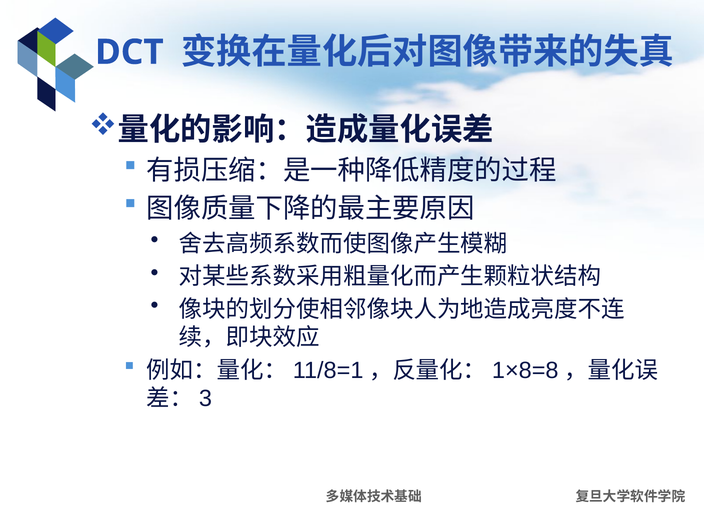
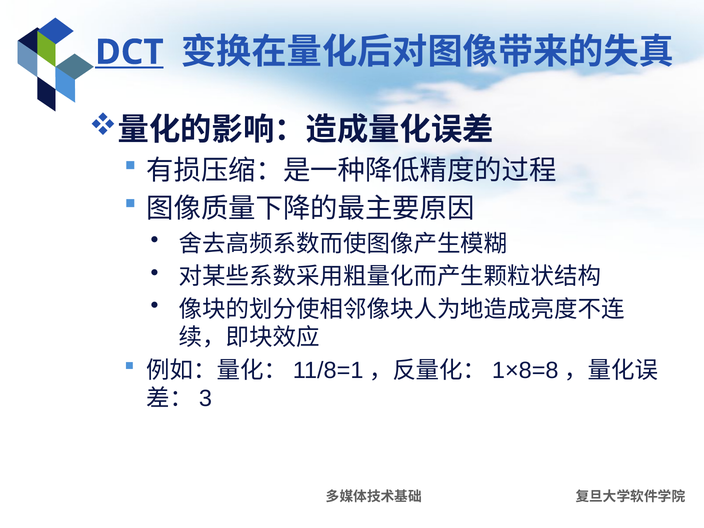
DCT underline: none -> present
